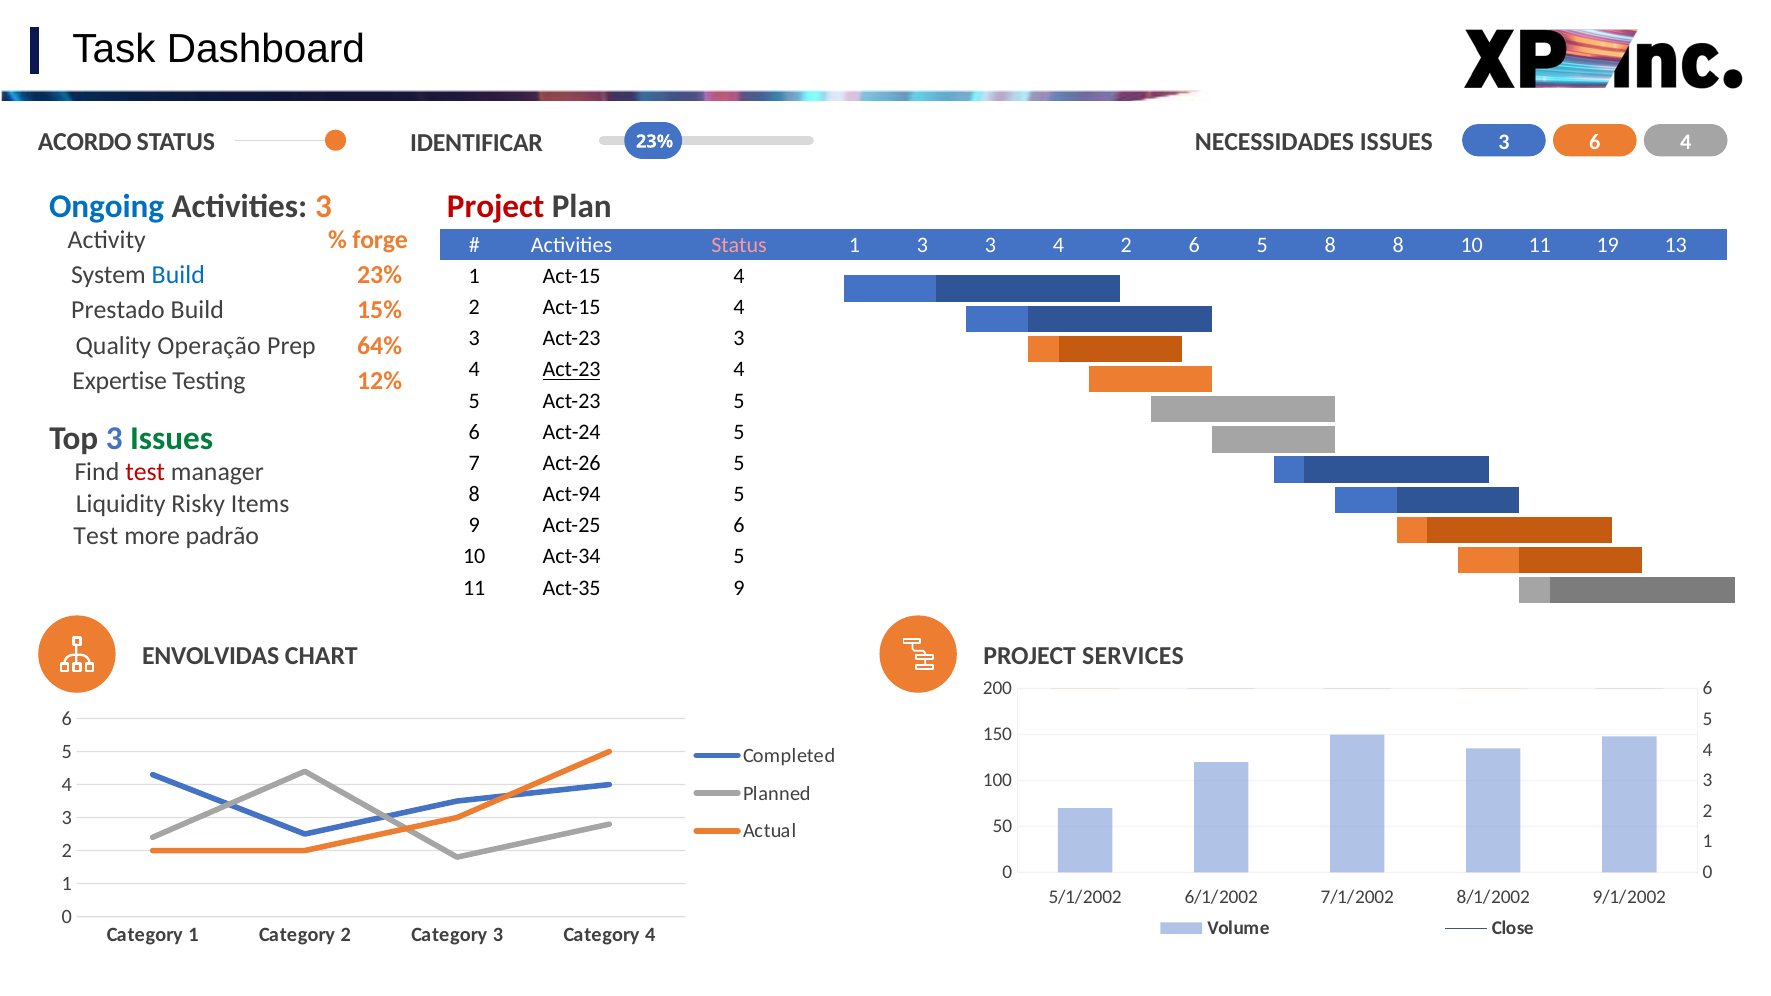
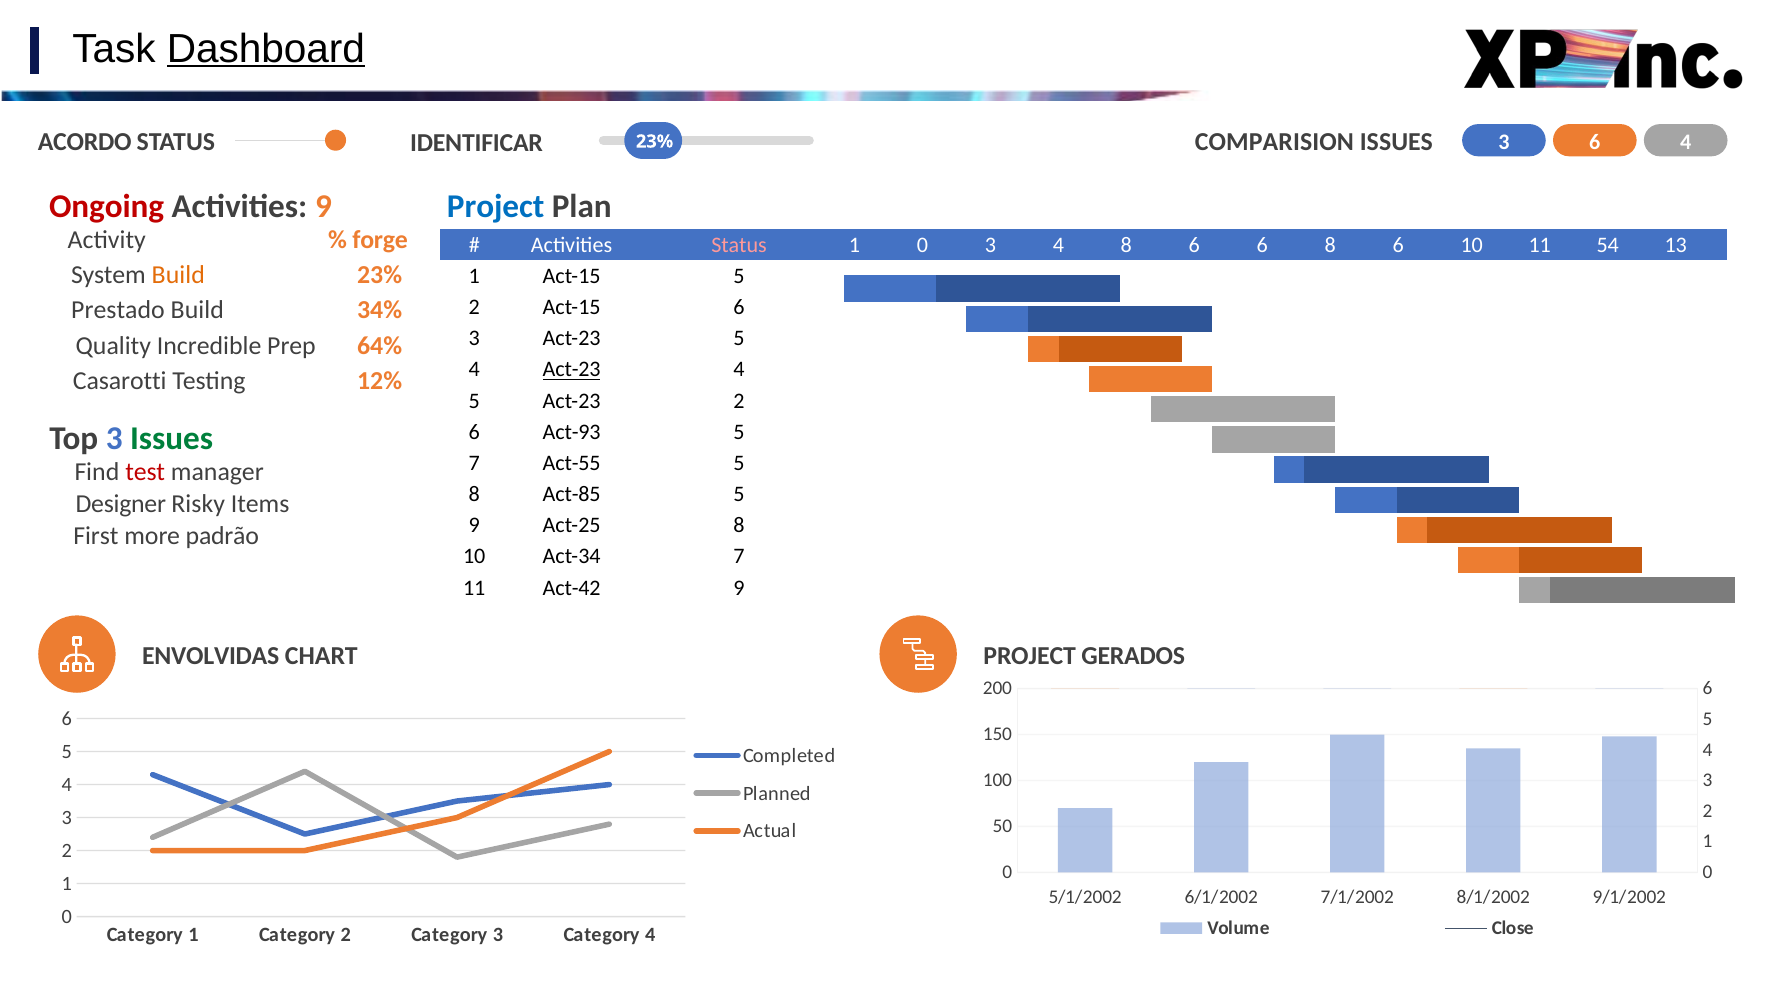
Dashboard underline: none -> present
NECESSIDADES: NECESSIDADES -> COMPARISION
Ongoing colour: blue -> red
Activities 3: 3 -> 9
Project at (496, 206) colour: red -> blue
1 3: 3 -> 0
3 4 2: 2 -> 8
6 5: 5 -> 6
8 at (1398, 245): 8 -> 6
19: 19 -> 54
Build at (178, 275) colour: blue -> orange
1 Act-15 4: 4 -> 5
2 Act-15 4: 4 -> 6
15%: 15% -> 34%
Act-23 3: 3 -> 5
Operação: Operação -> Incredible
Expertise: Expertise -> Casarotti
Act-23 5: 5 -> 2
Act-24: Act-24 -> Act-93
Act-26: Act-26 -> Act-55
Act-94: Act-94 -> Act-85
Liquidity: Liquidity -> Designer
Act-25 6: 6 -> 8
Test at (96, 536): Test -> First
Act-34 5: 5 -> 7
Act-35: Act-35 -> Act-42
SERVICES: SERVICES -> GERADOS
